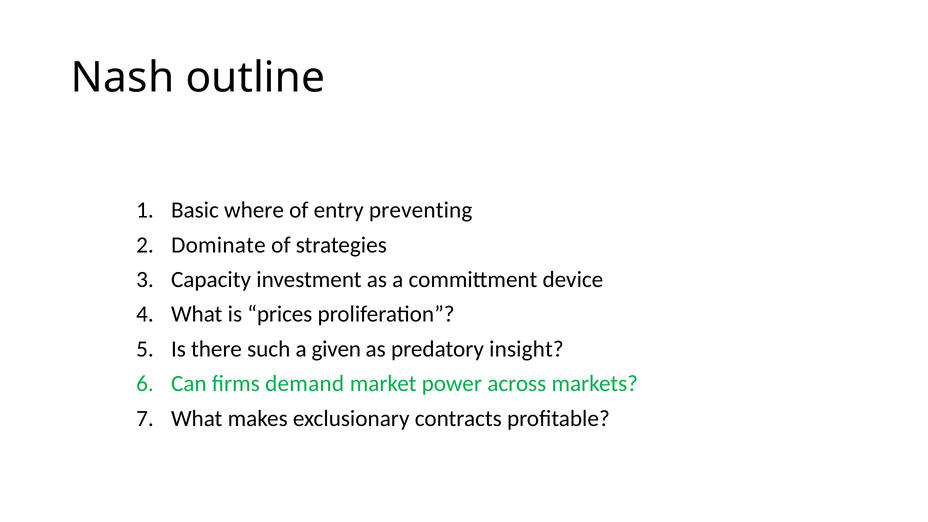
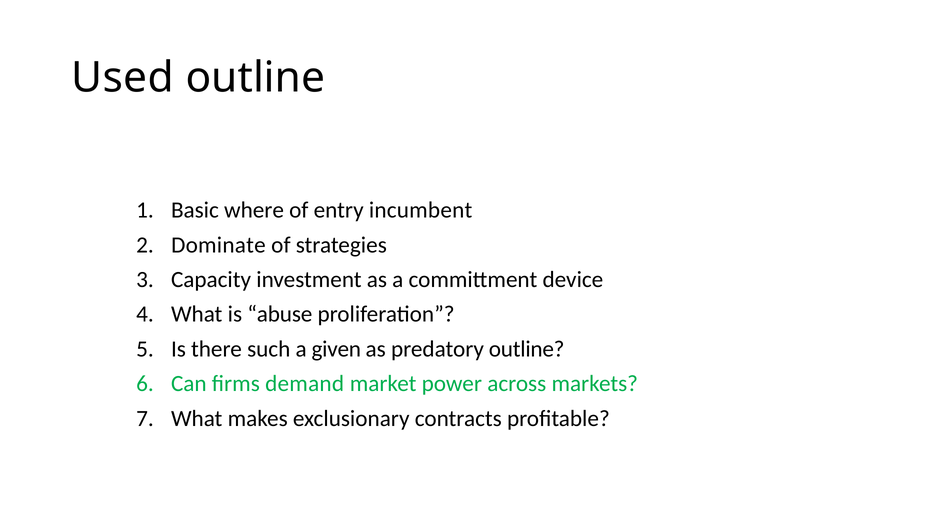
Nash: Nash -> Used
preventing: preventing -> incumbent
prices: prices -> abuse
predatory insight: insight -> outline
